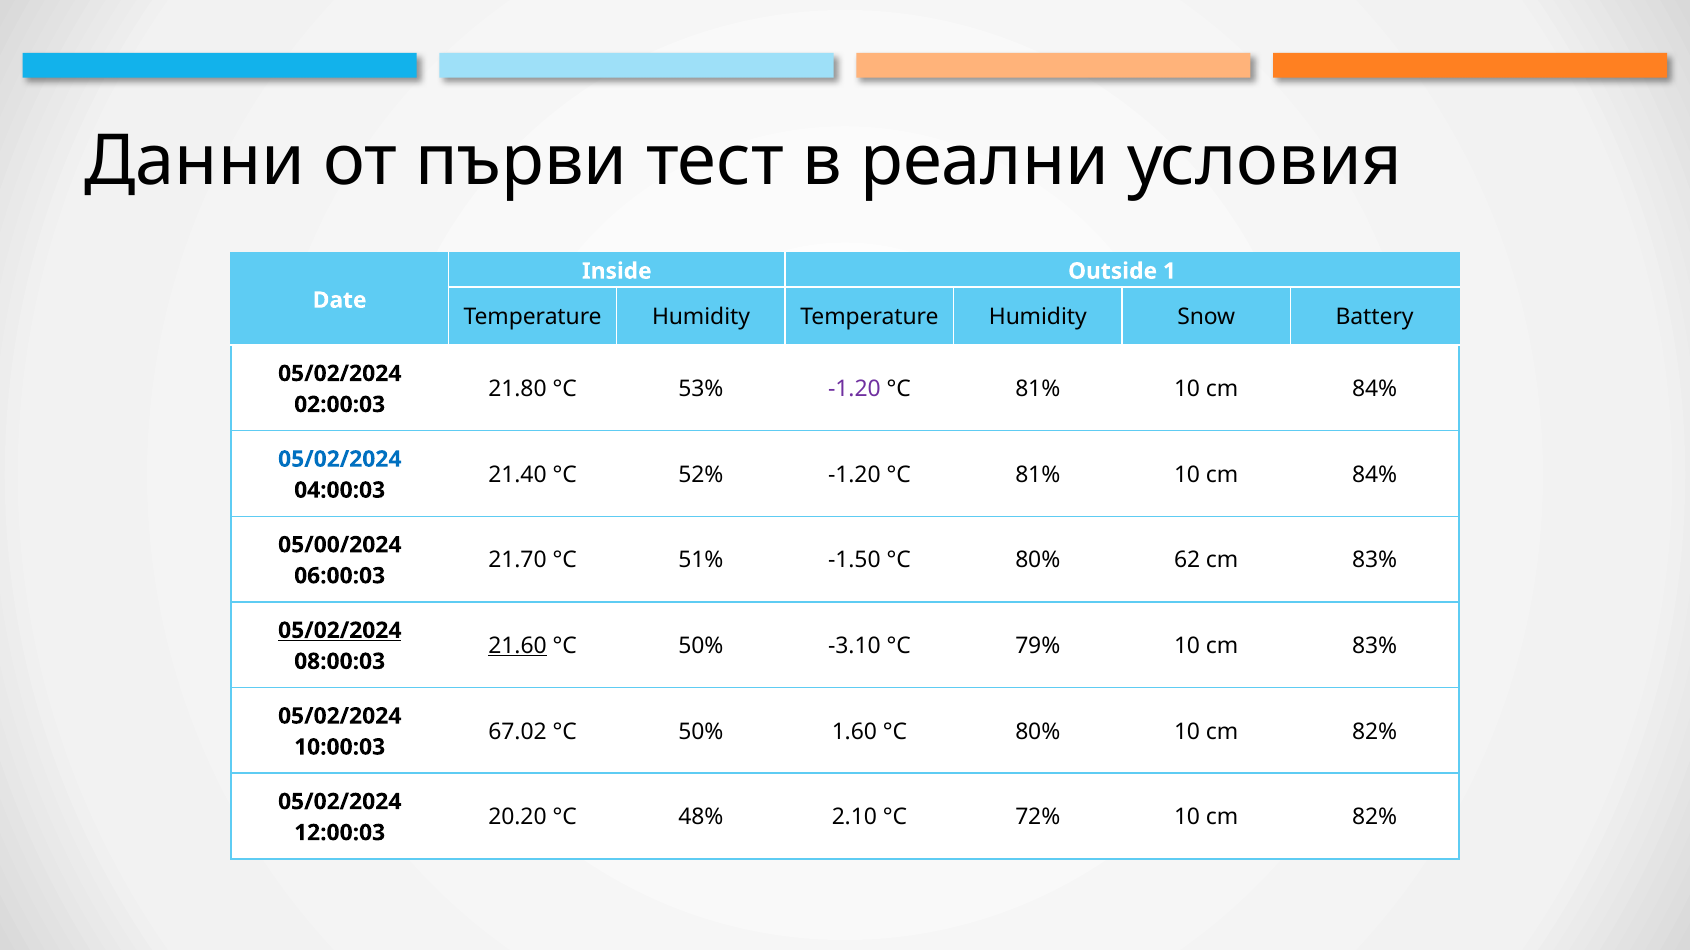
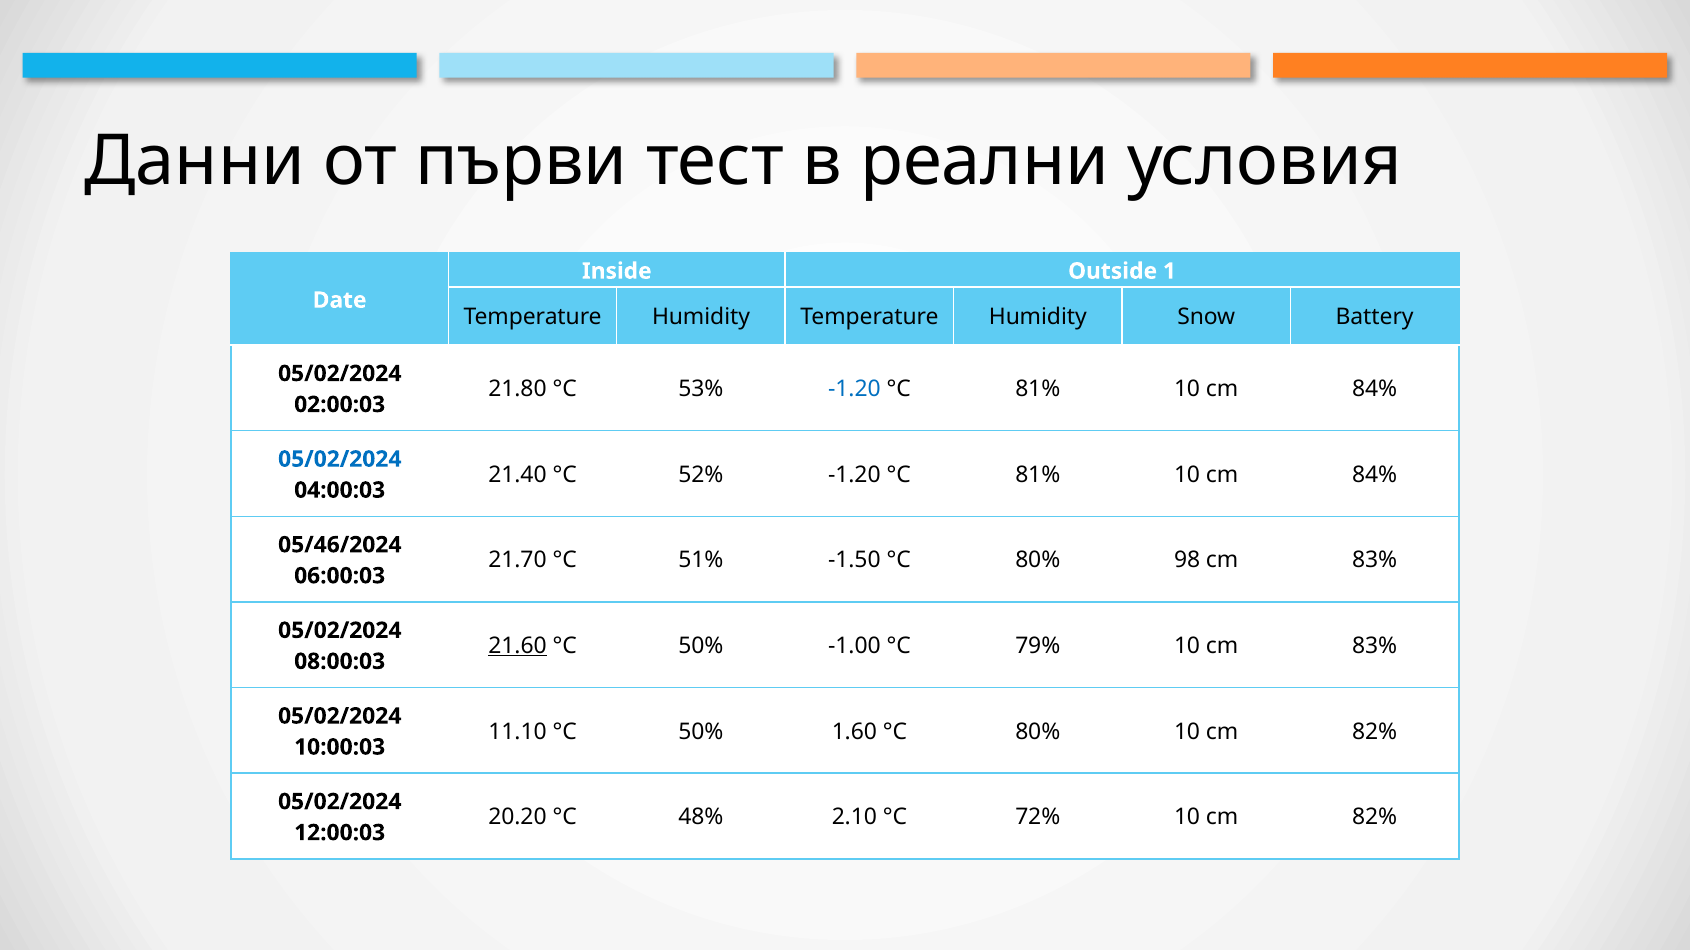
-1.20 at (854, 389) colour: purple -> blue
05/00/2024: 05/00/2024 -> 05/46/2024
62: 62 -> 98
05/02/2024 at (340, 631) underline: present -> none
-3.10: -3.10 -> -1.00
67.02: 67.02 -> 11.10
